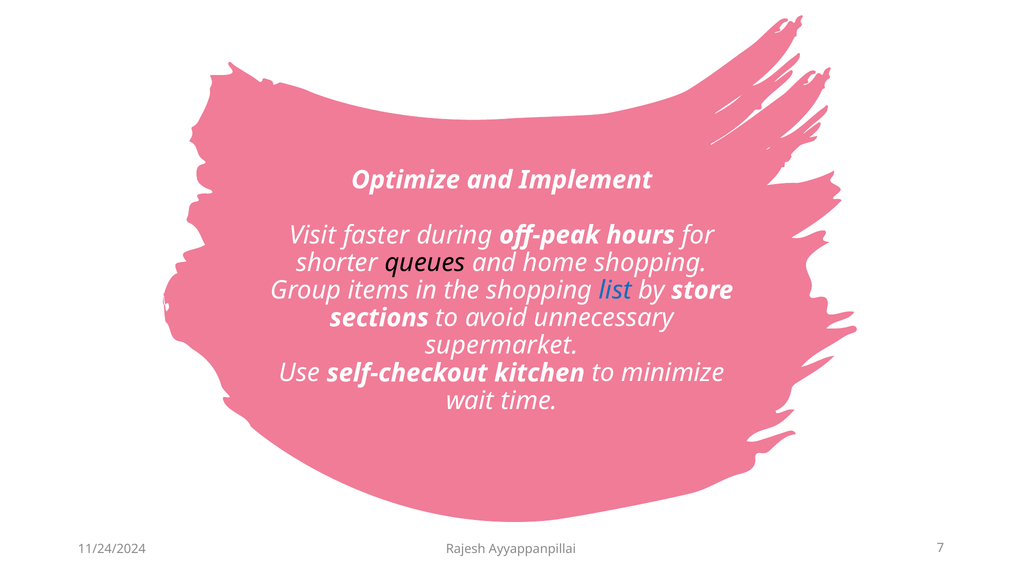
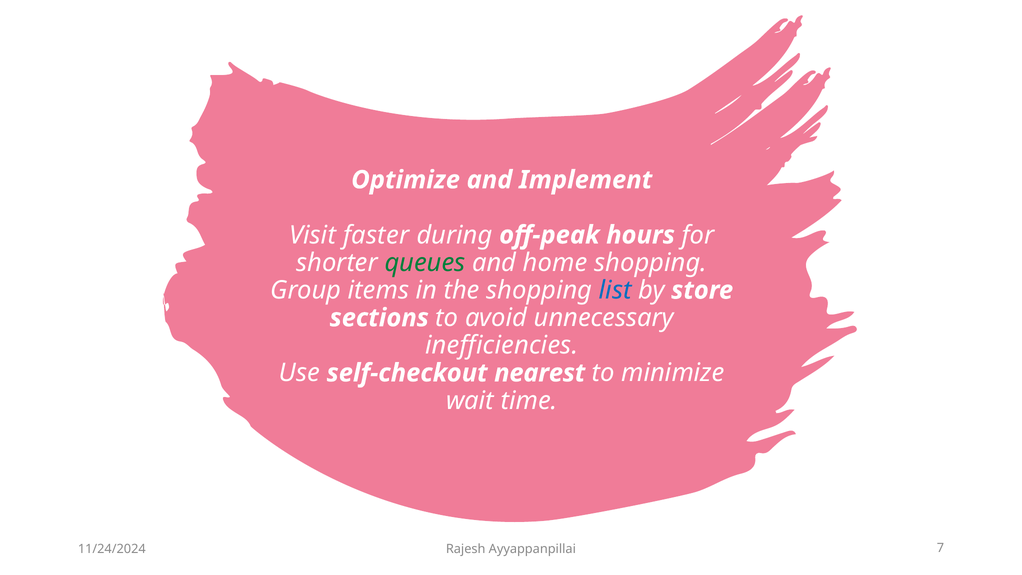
queues colour: black -> green
supermarket: supermarket -> inefficiencies
kitchen: kitchen -> nearest
